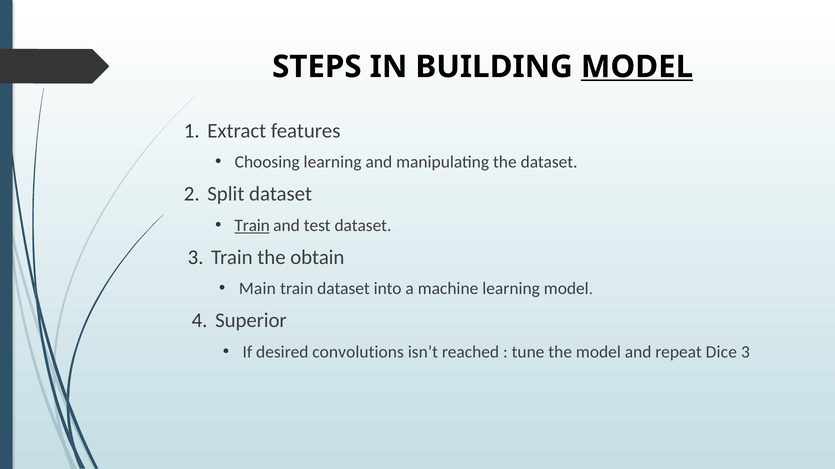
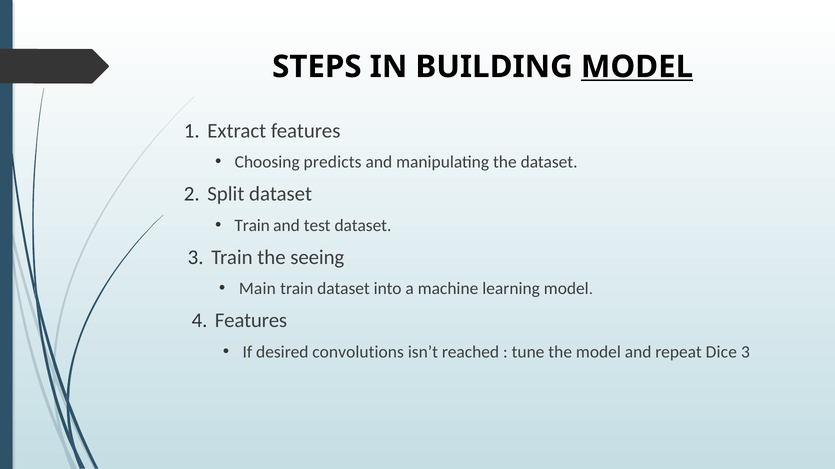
Choosing learning: learning -> predicts
Train at (252, 226) underline: present -> none
obtain: obtain -> seeing
Superior at (251, 321): Superior -> Features
